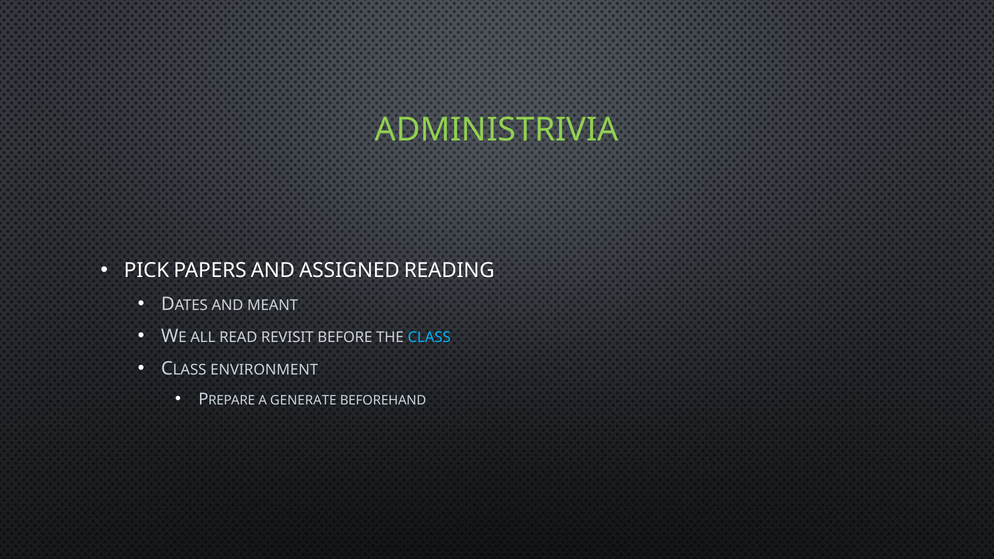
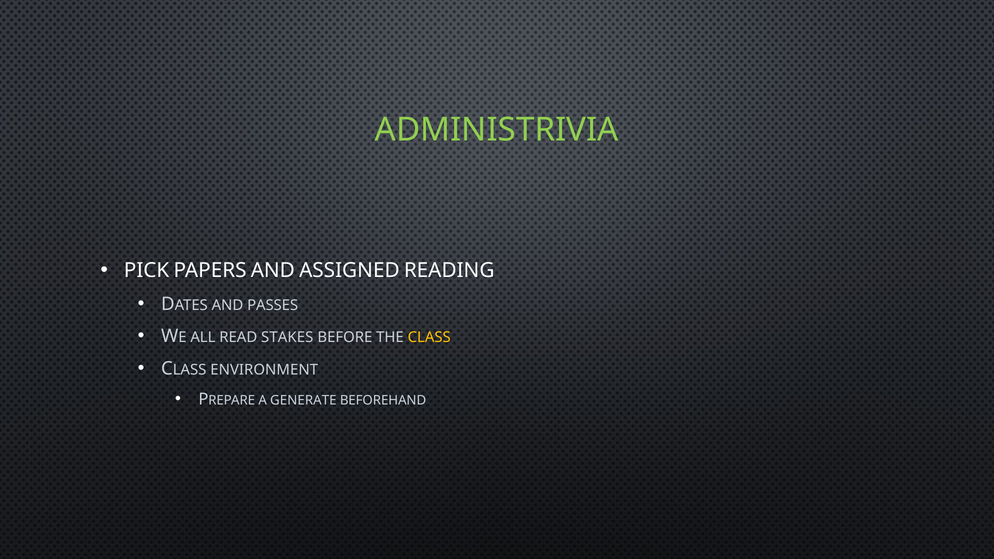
MEANT: MEANT -> PASSES
REVISIT: REVISIT -> STAKES
CLASS colour: light blue -> yellow
